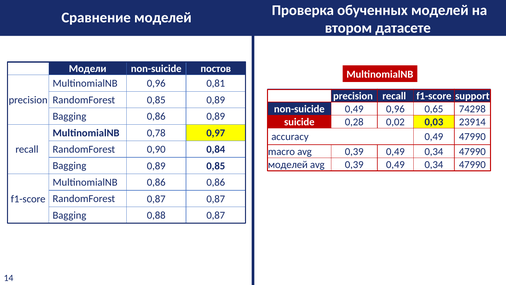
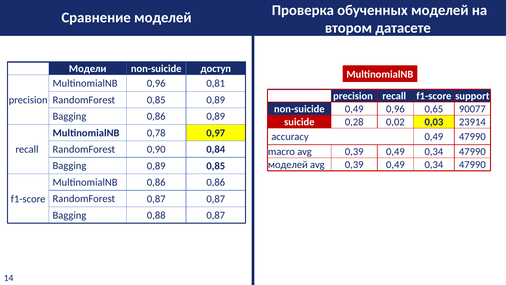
постов: постов -> доступ
74298: 74298 -> 90077
